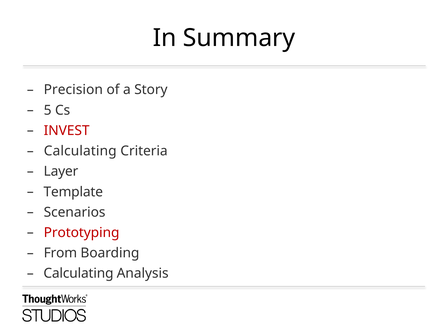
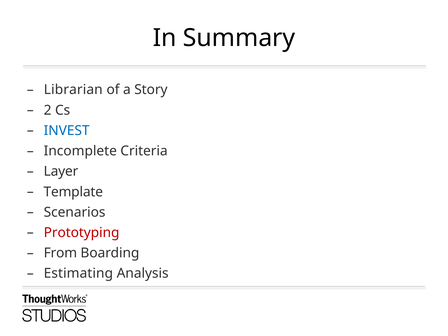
Precision: Precision -> Librarian
5: 5 -> 2
INVEST colour: red -> blue
Calculating at (80, 151): Calculating -> Incomplete
Calculating at (78, 273): Calculating -> Estimating
